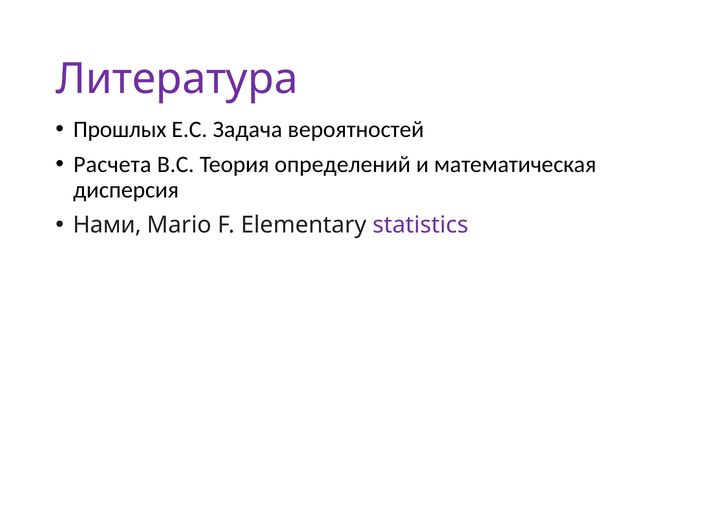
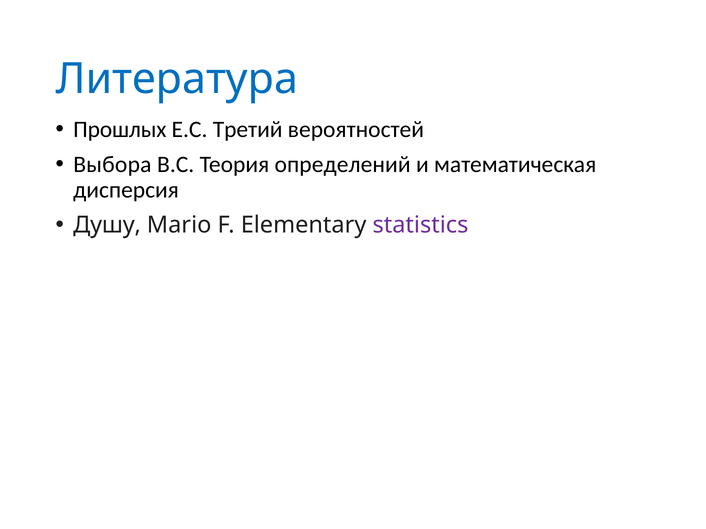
Литература colour: purple -> blue
Задача: Задача -> Третий
Расчета: Расчета -> Выбора
Нами: Нами -> Душу
